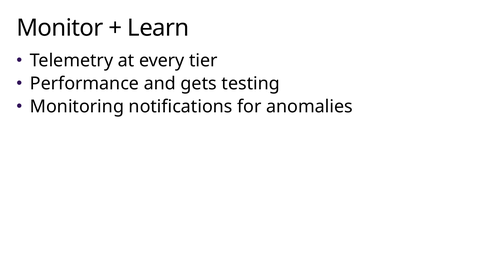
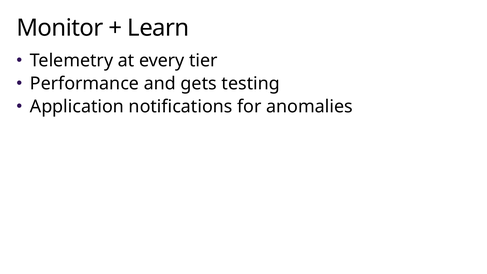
Monitoring: Monitoring -> Application
